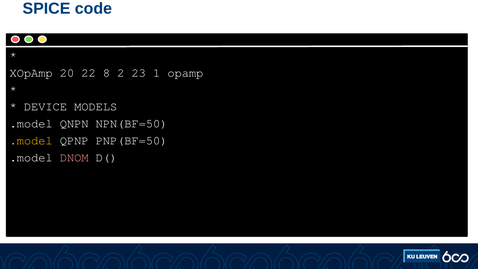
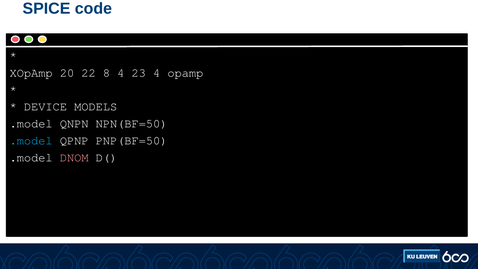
8 2: 2 -> 4
23 1: 1 -> 4
.model at (31, 141) colour: yellow -> light blue
